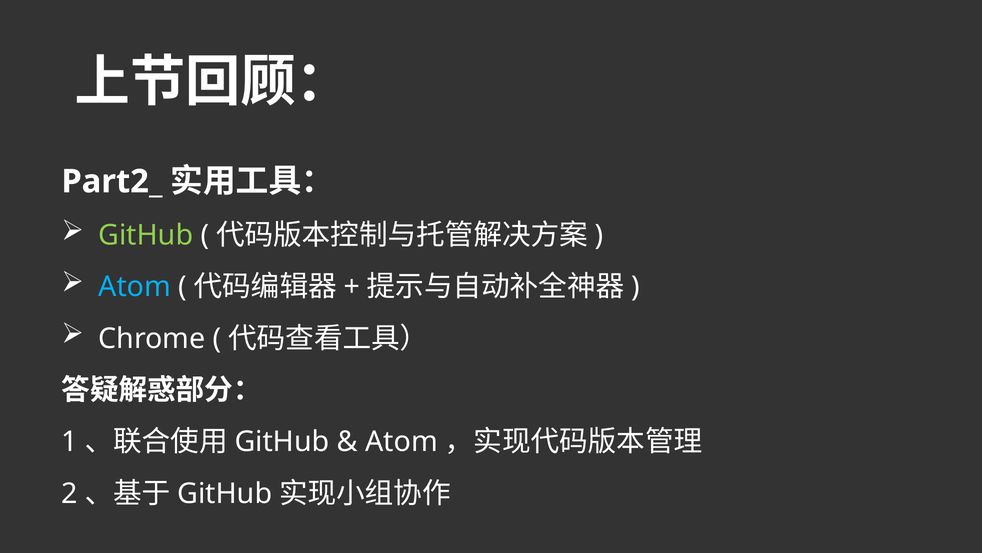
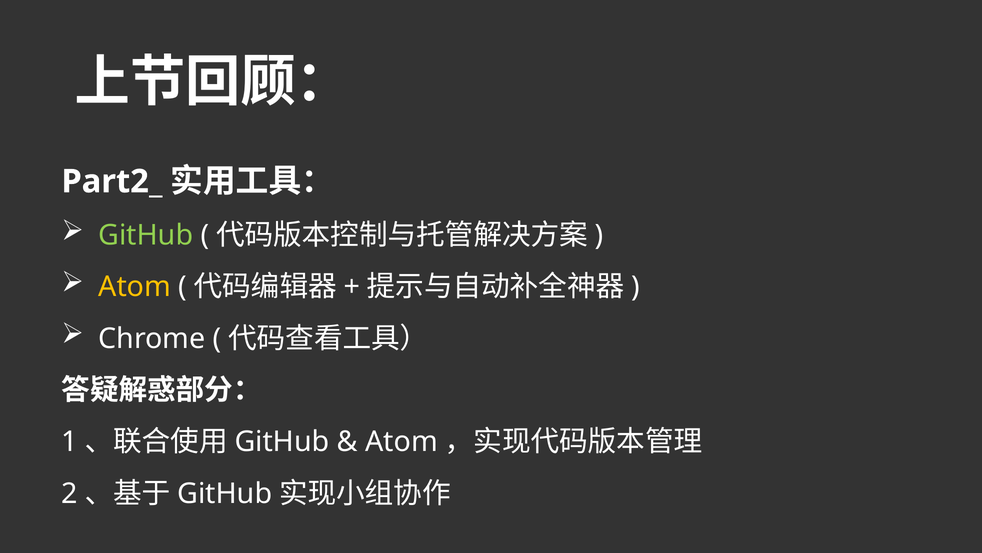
Atom at (135, 287) colour: light blue -> yellow
